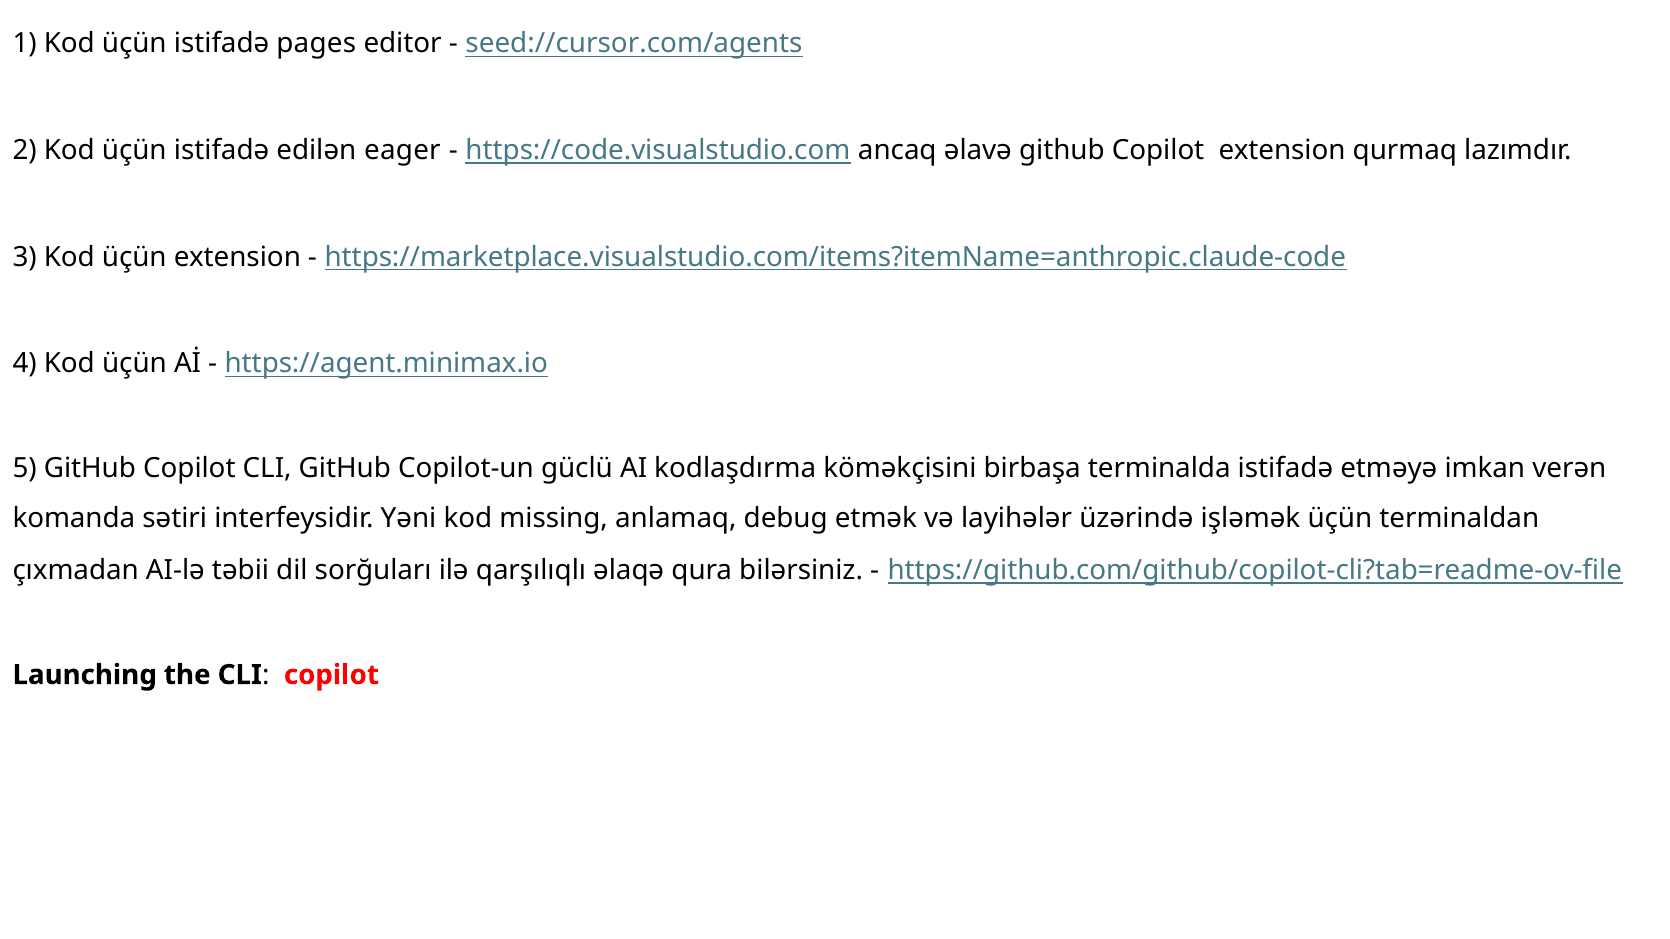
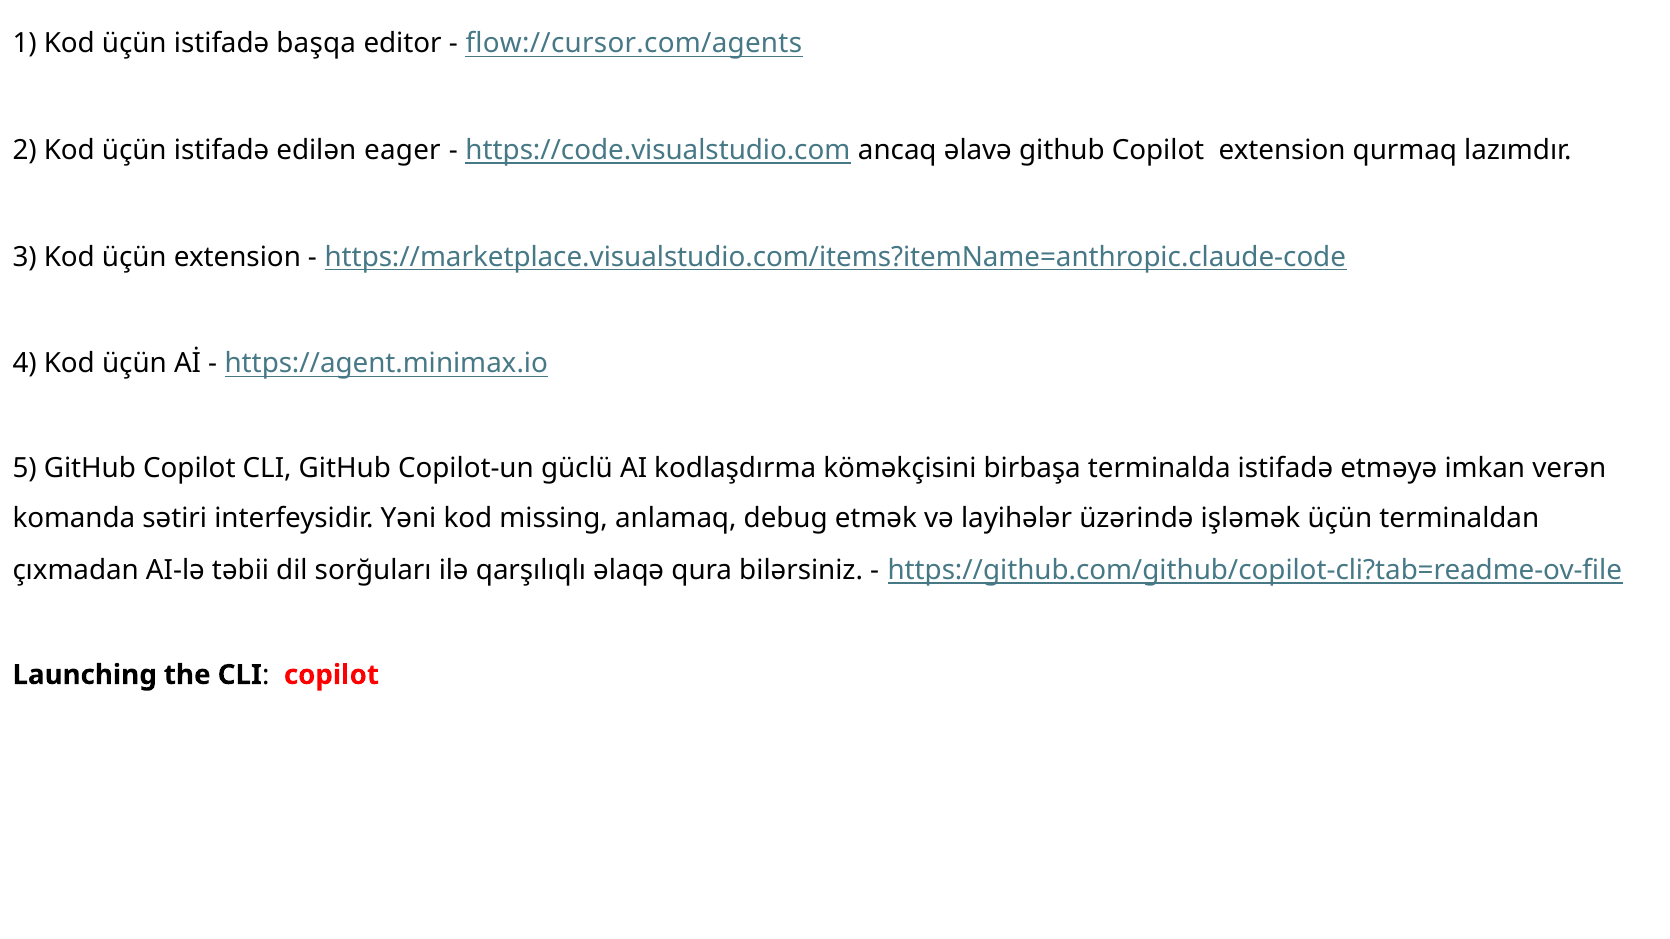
pages: pages -> başqa
seed://cursor.com/agents: seed://cursor.com/agents -> flow://cursor.com/agents
